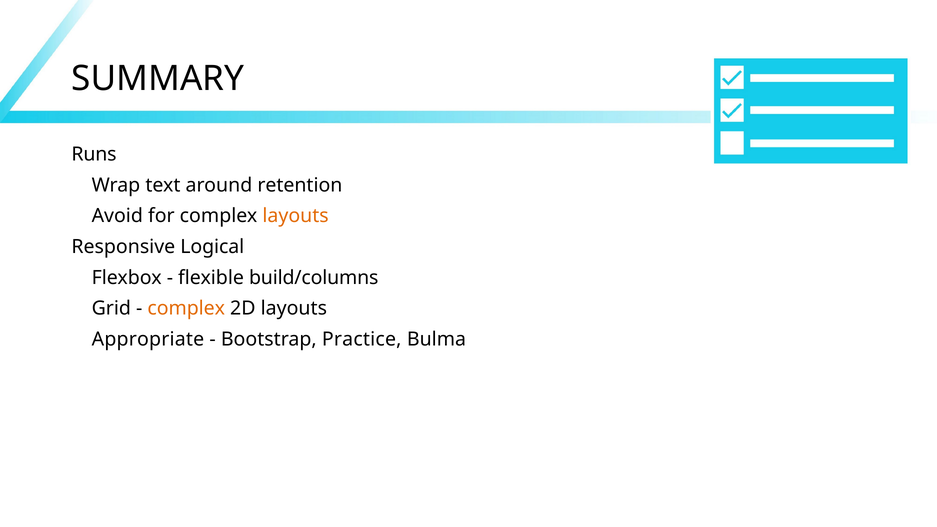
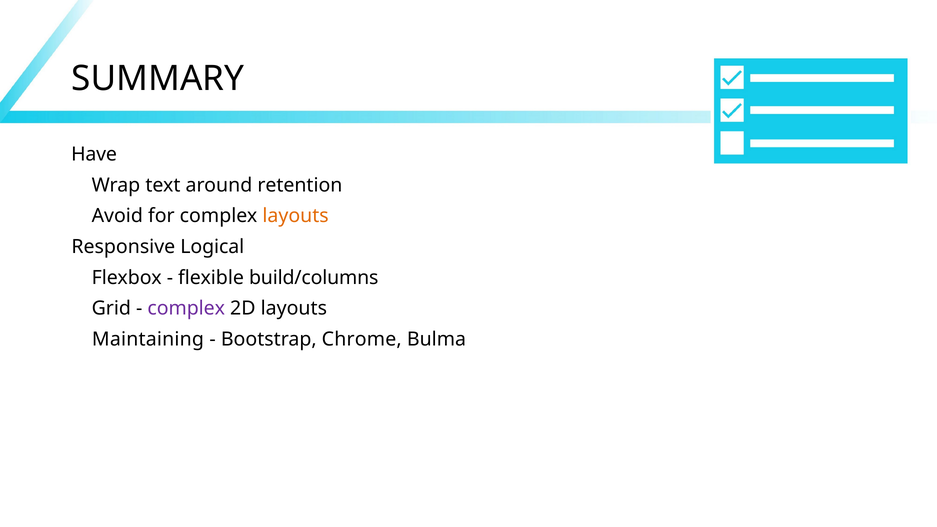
Runs: Runs -> Have
complex at (186, 308) colour: orange -> purple
Appropriate: Appropriate -> Maintaining
Practice: Practice -> Chrome
